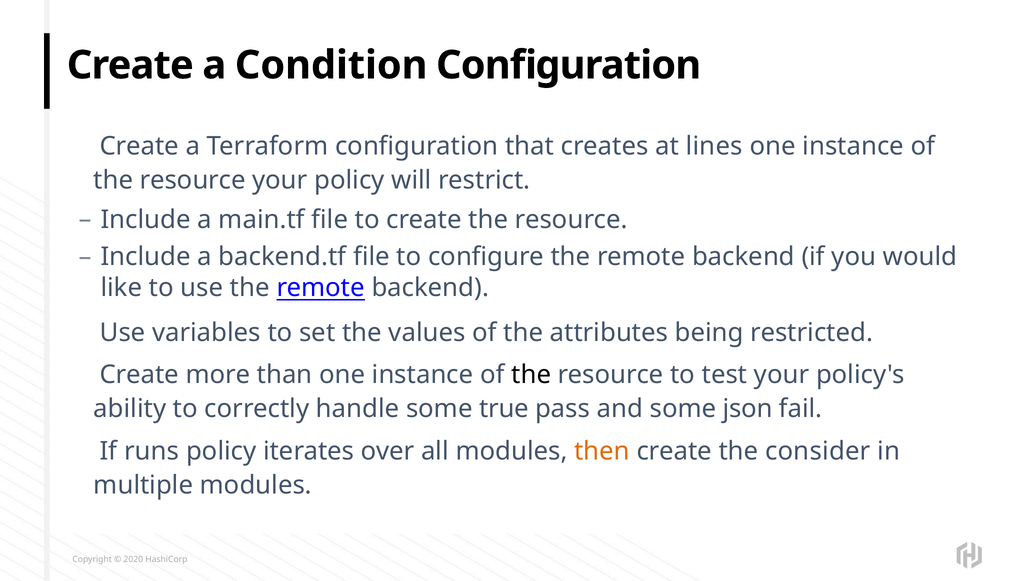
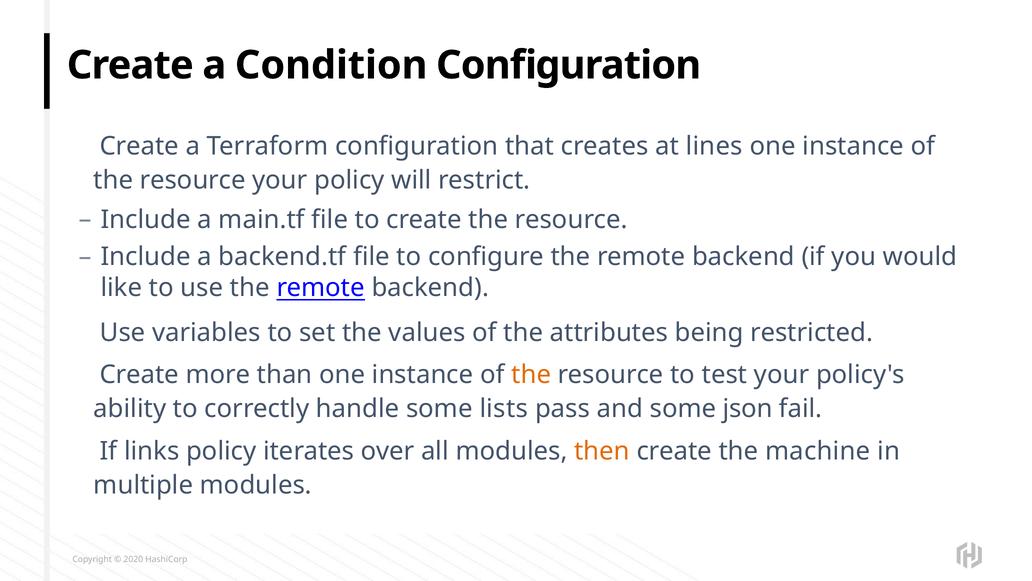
the at (531, 374) colour: black -> orange
true: true -> lists
runs: runs -> links
consider: consider -> machine
